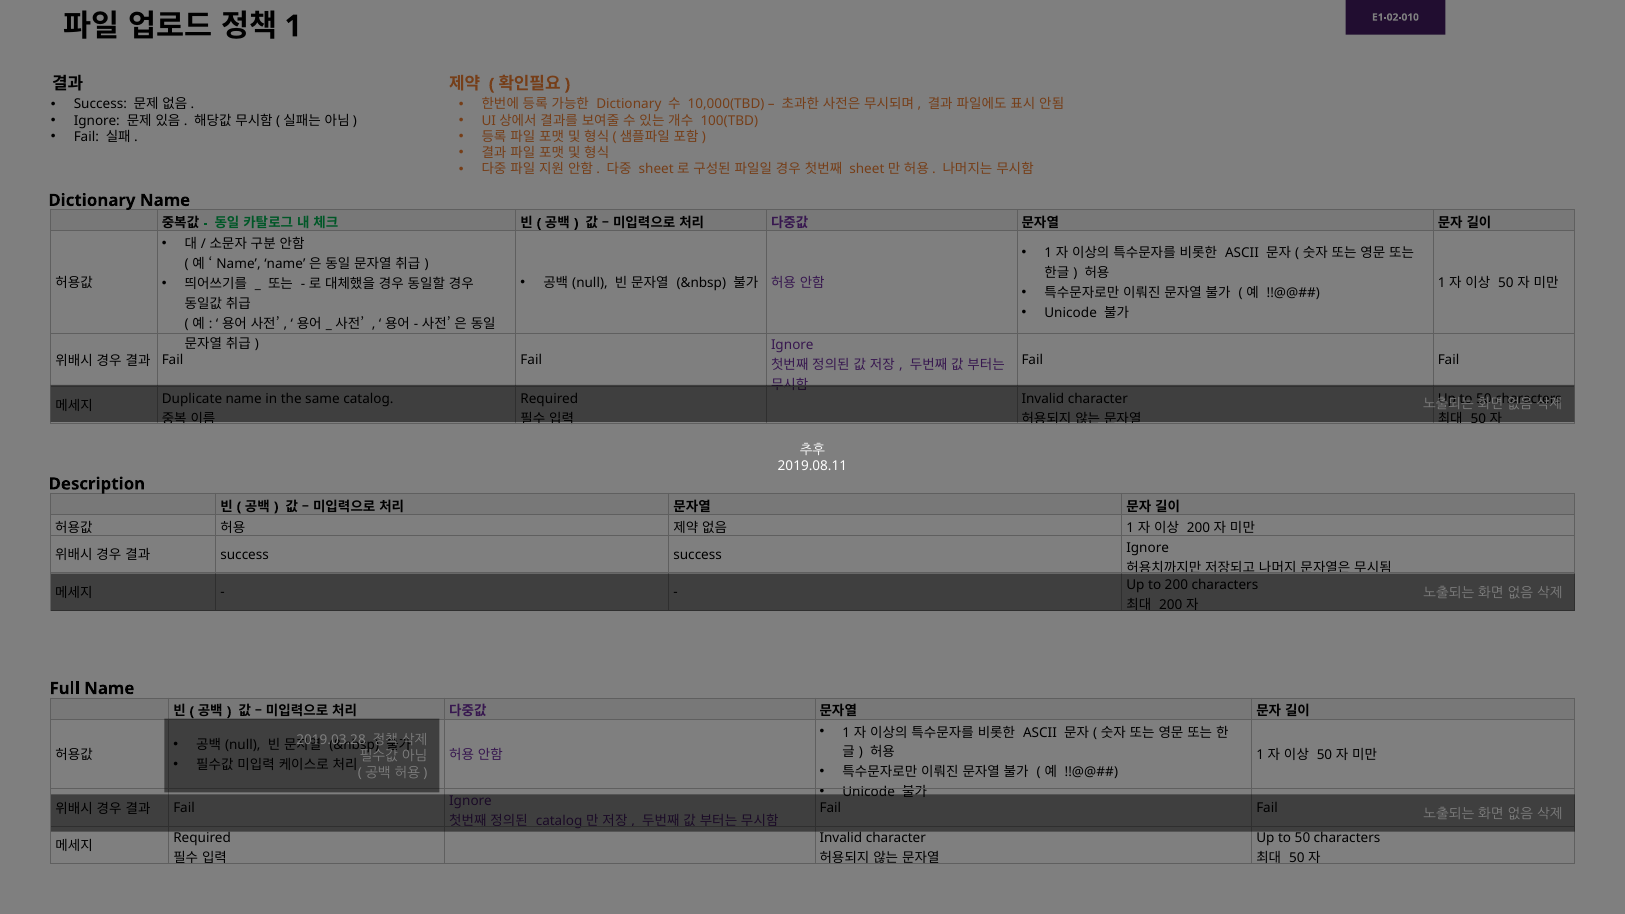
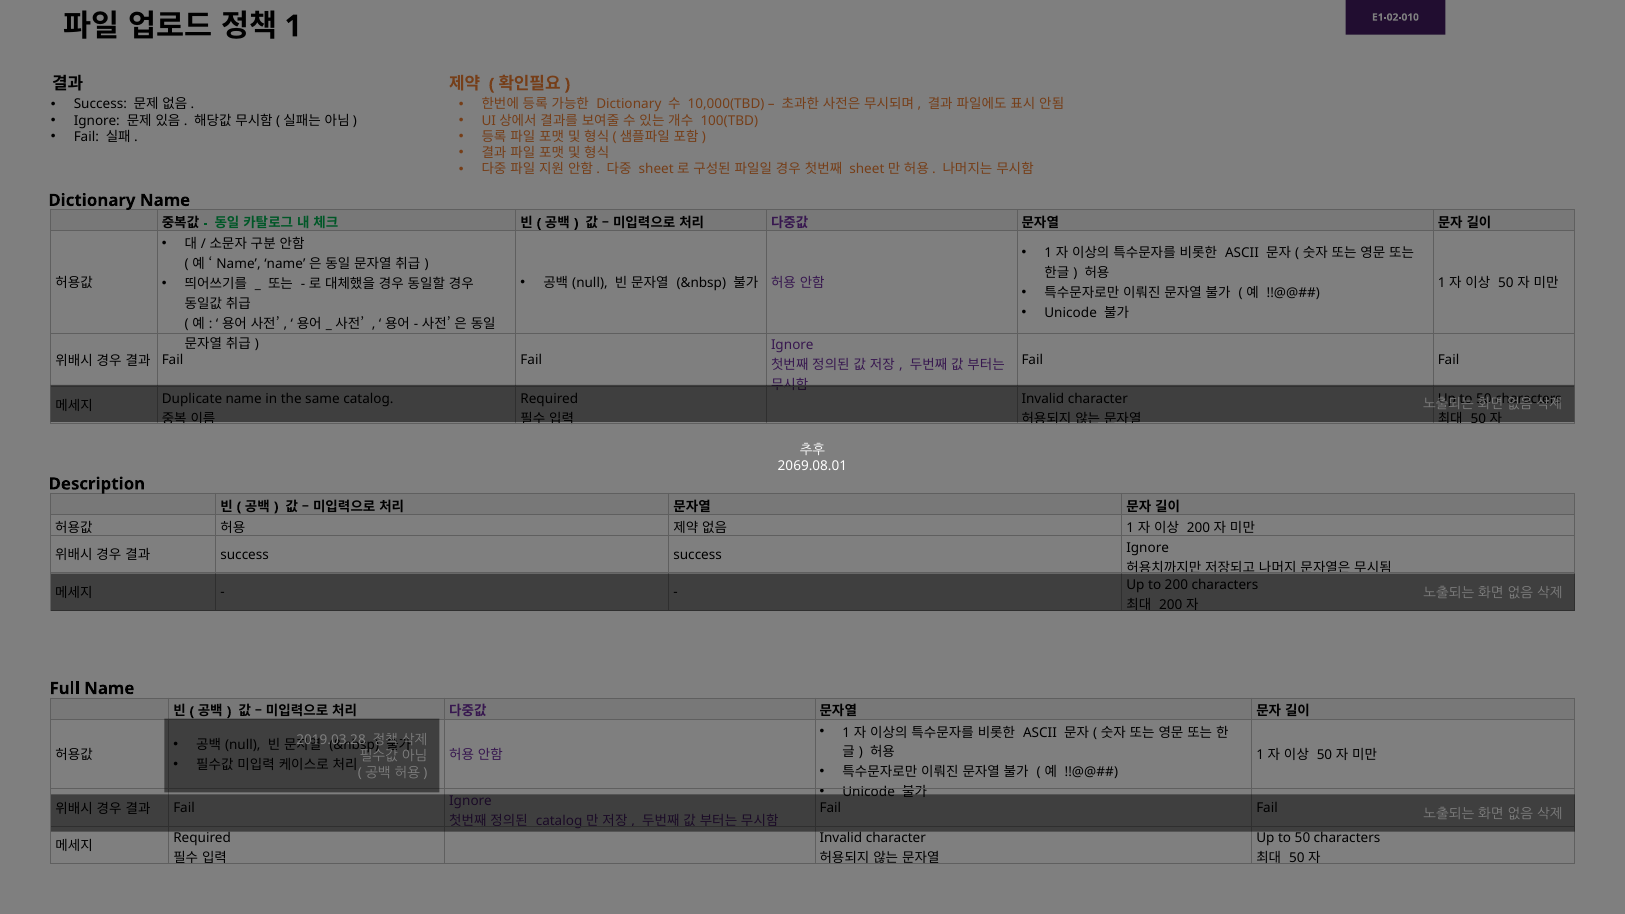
2019.08.11: 2019.08.11 -> 2069.08.01
